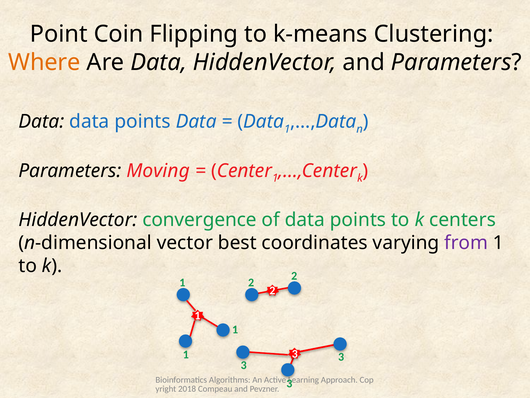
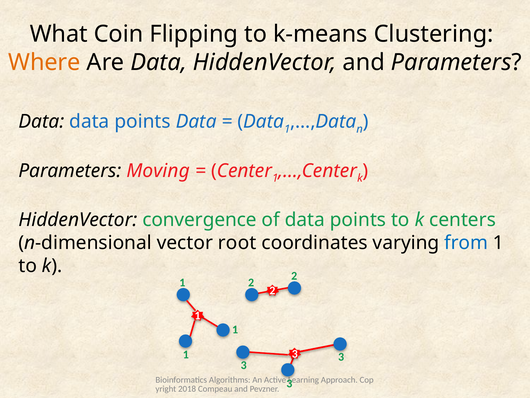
Point: Point -> What
best: best -> root
from colour: purple -> blue
